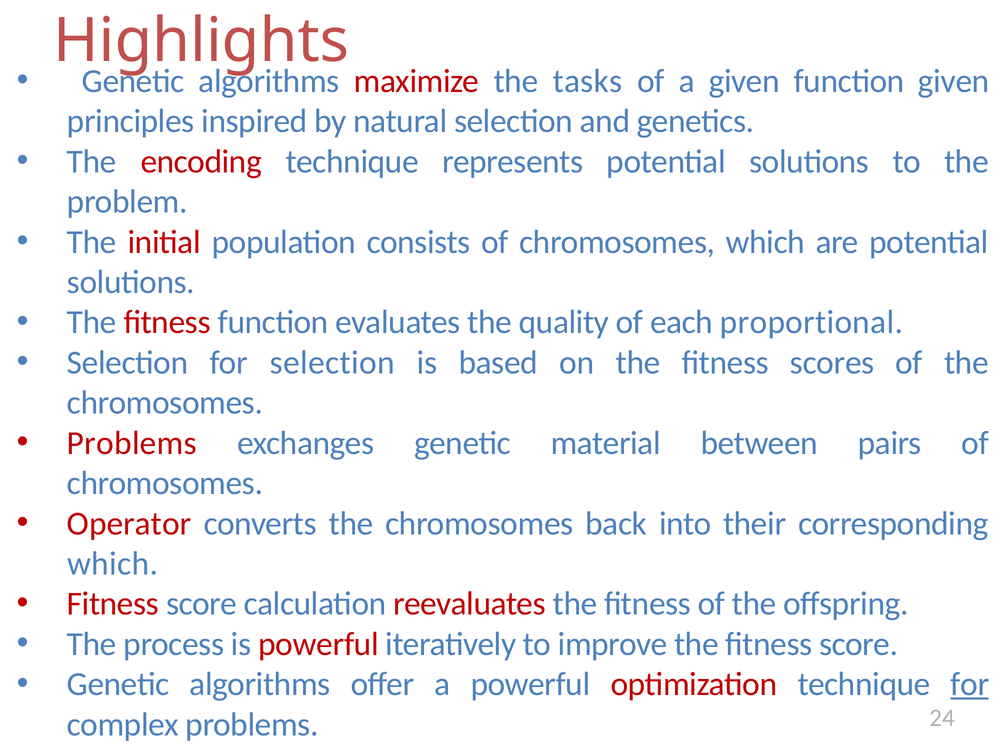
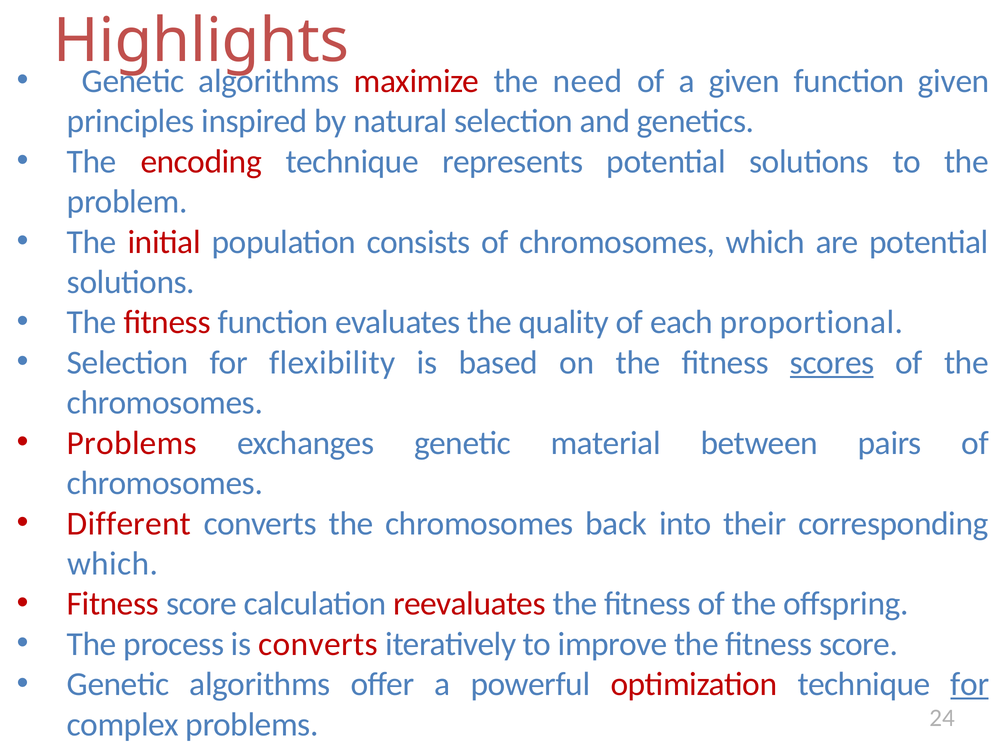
tasks: tasks -> need
for selection: selection -> flexibility
scores underline: none -> present
Operator: Operator -> Different
is powerful: powerful -> converts
